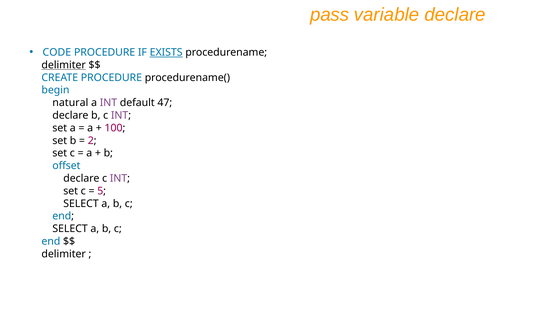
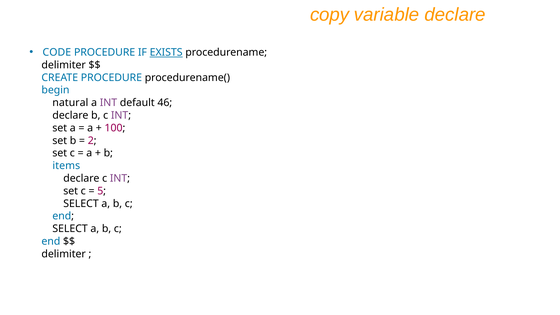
pass: pass -> copy
delimiter at (64, 65) underline: present -> none
47: 47 -> 46
offset: offset -> items
